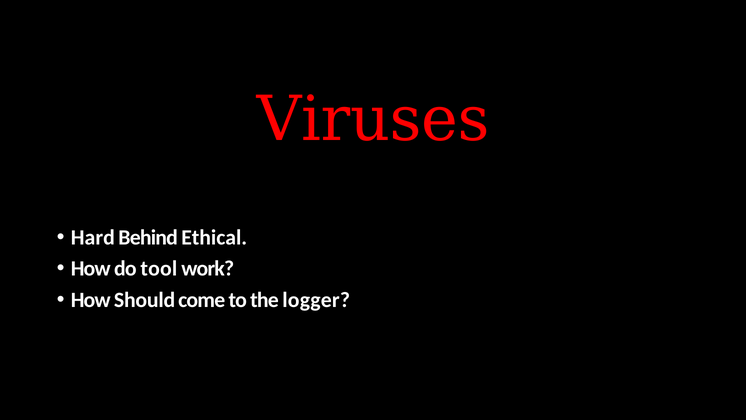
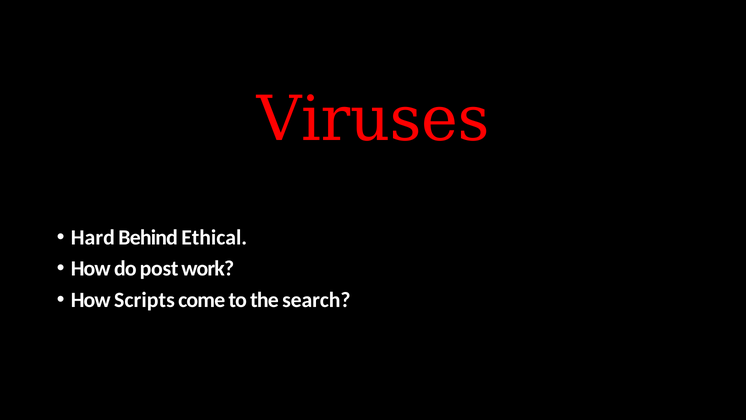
tool: tool -> post
Should: Should -> Scripts
logger: logger -> search
